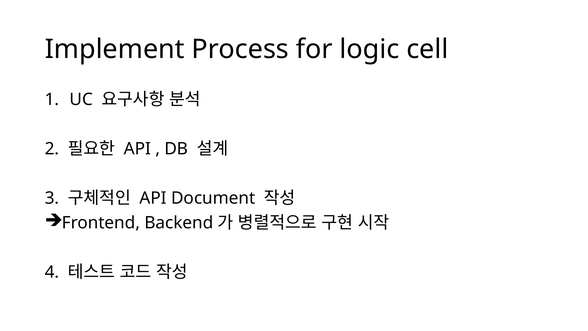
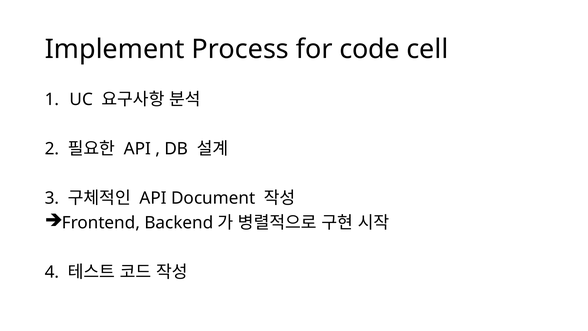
logic: logic -> code
